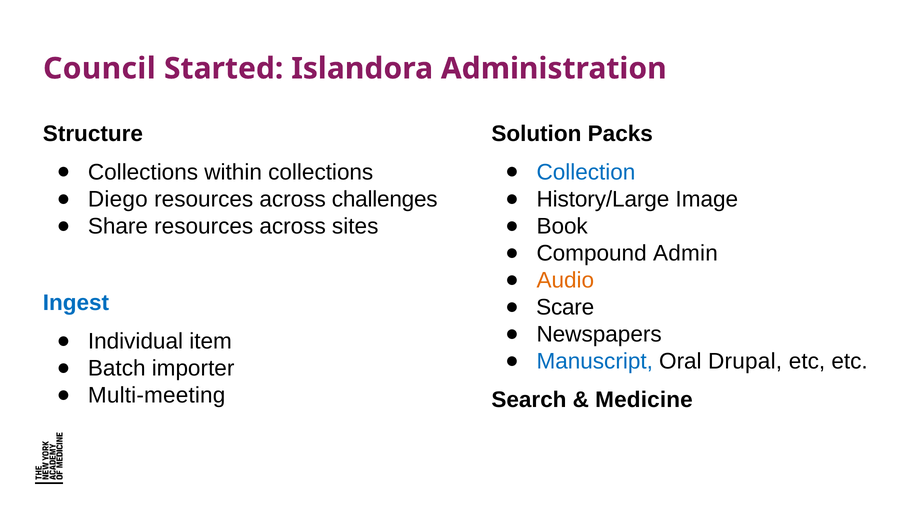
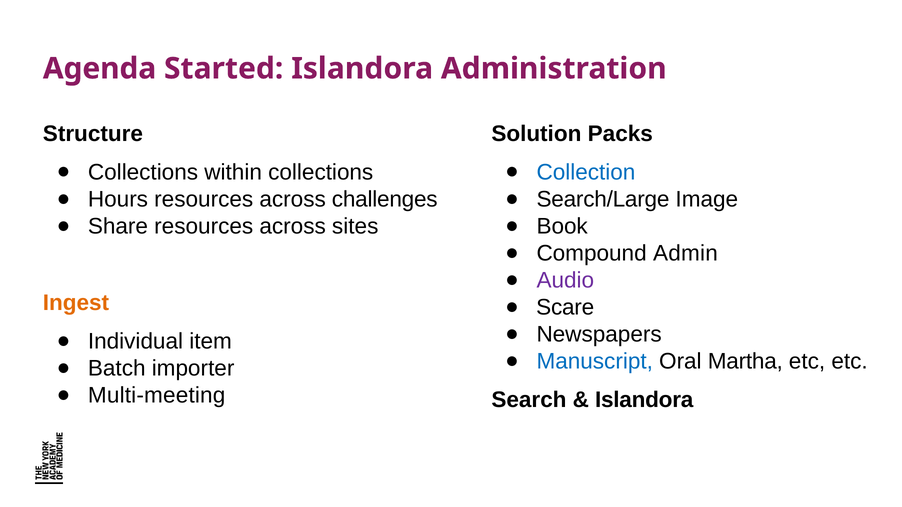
Council: Council -> Agenda
Diego: Diego -> Hours
History/Large: History/Large -> Search/Large
Audio colour: orange -> purple
Ingest colour: blue -> orange
Drupal: Drupal -> Martha
Medicine at (644, 400): Medicine -> Islandora
